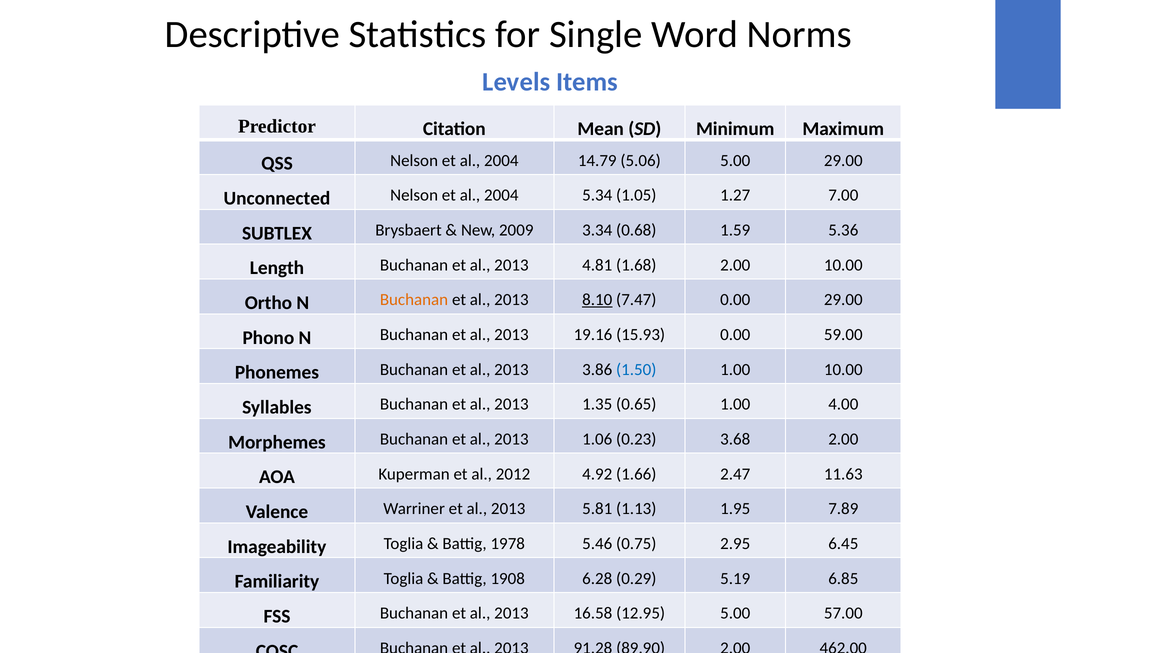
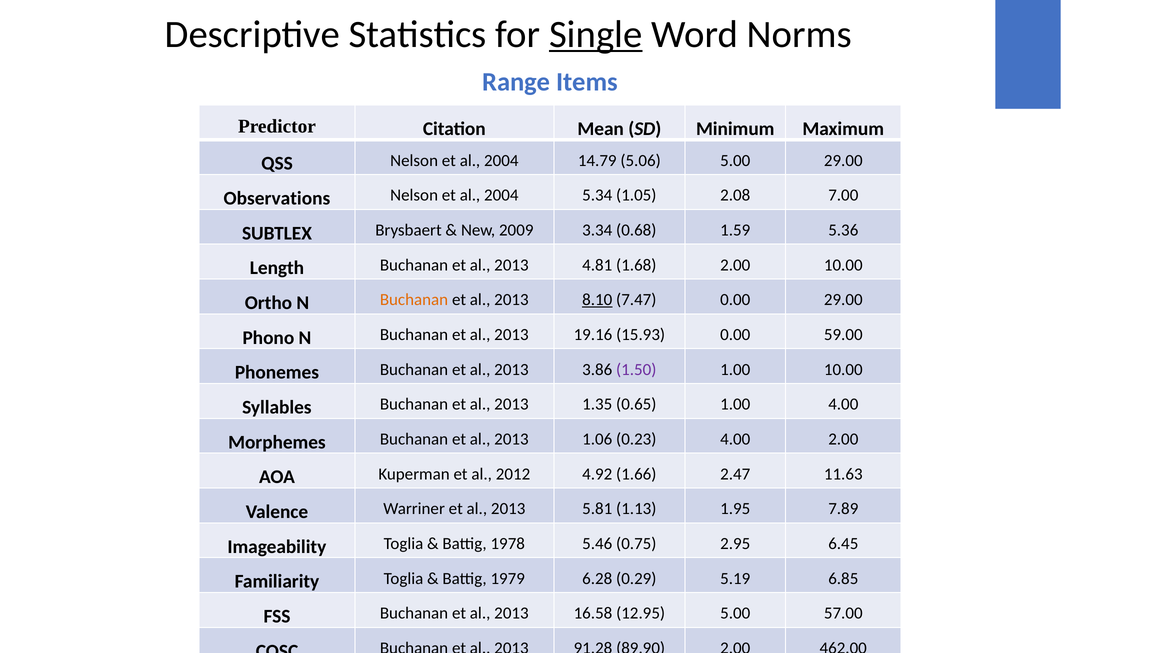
Single underline: none -> present
Levels: Levels -> Range
Unconnected: Unconnected -> Observations
1.27: 1.27 -> 2.08
1.50 colour: blue -> purple
0.23 3.68: 3.68 -> 4.00
1908: 1908 -> 1979
